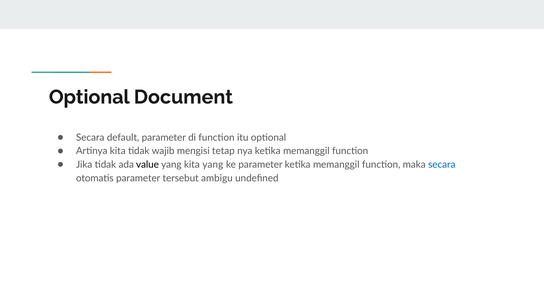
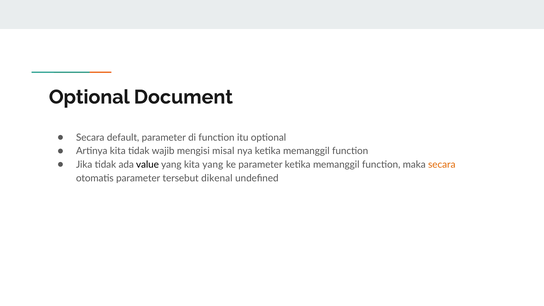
tetap: tetap -> misal
secara at (442, 165) colour: blue -> orange
ambigu: ambigu -> dikenal
